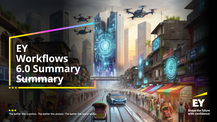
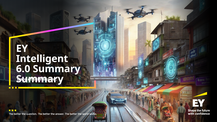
Workflows: Workflows -> Intelligent
